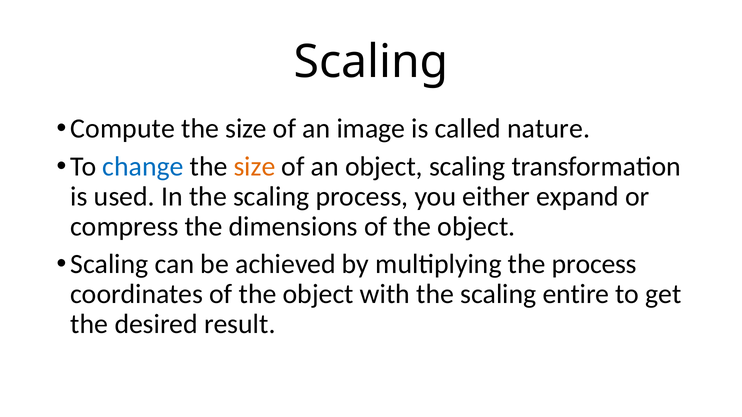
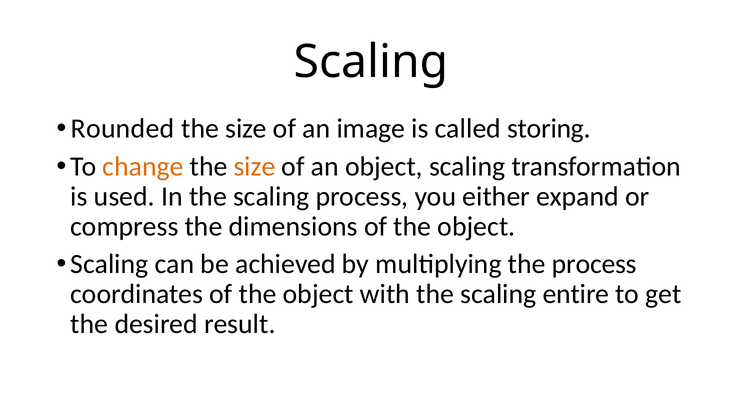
Compute: Compute -> Rounded
nature: nature -> storing
change colour: blue -> orange
